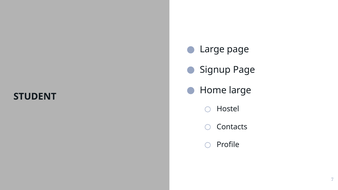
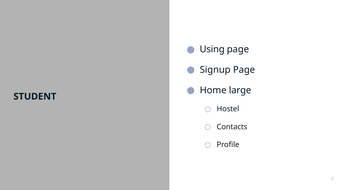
Large at (212, 49): Large -> Using
